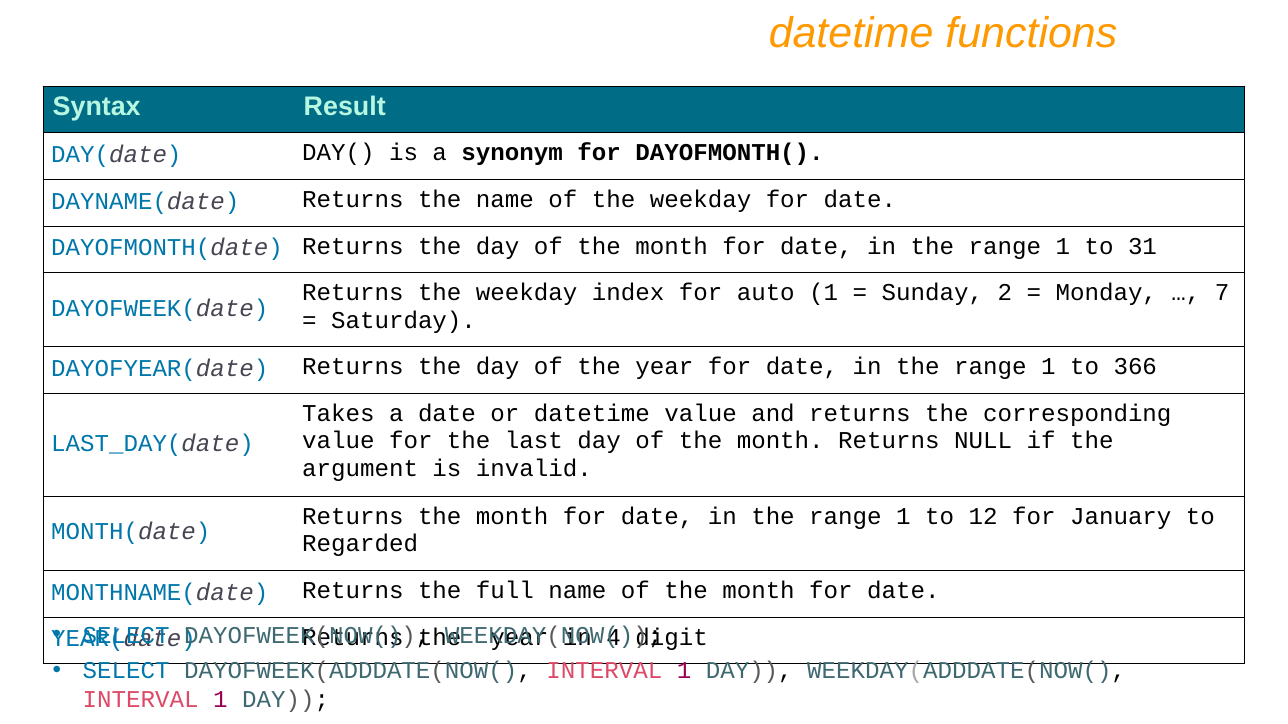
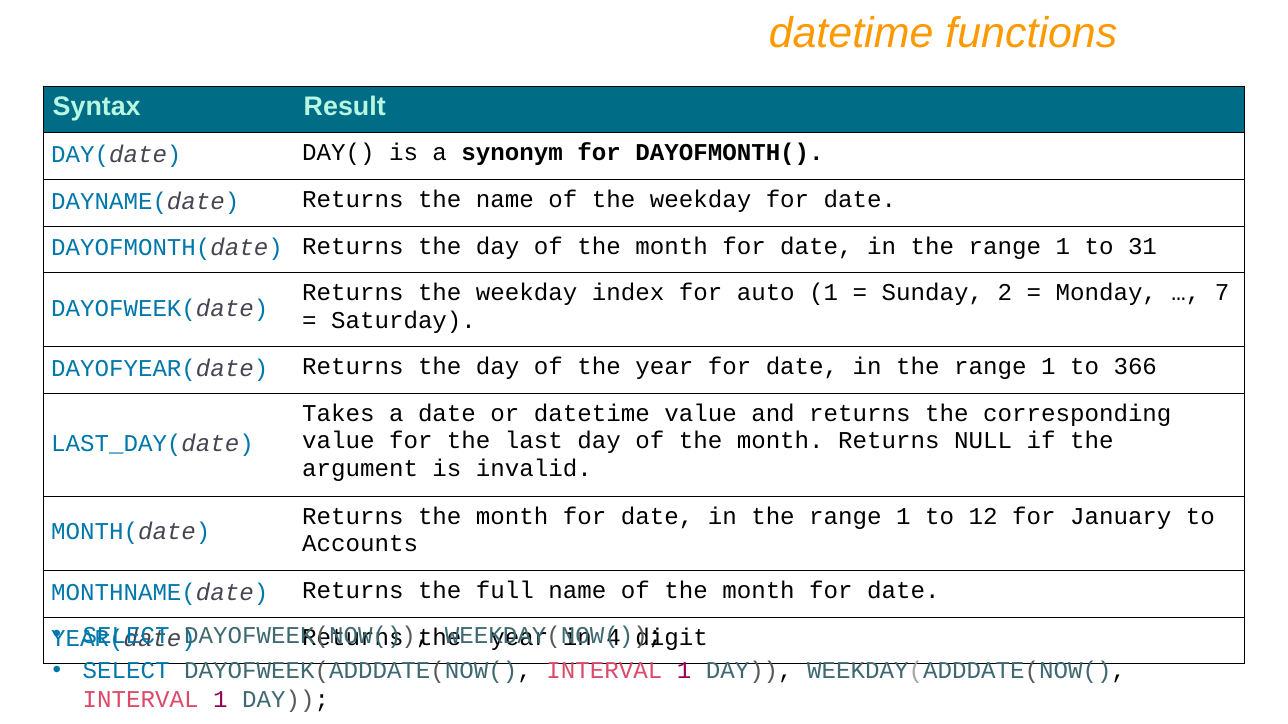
Regarded: Regarded -> Accounts
